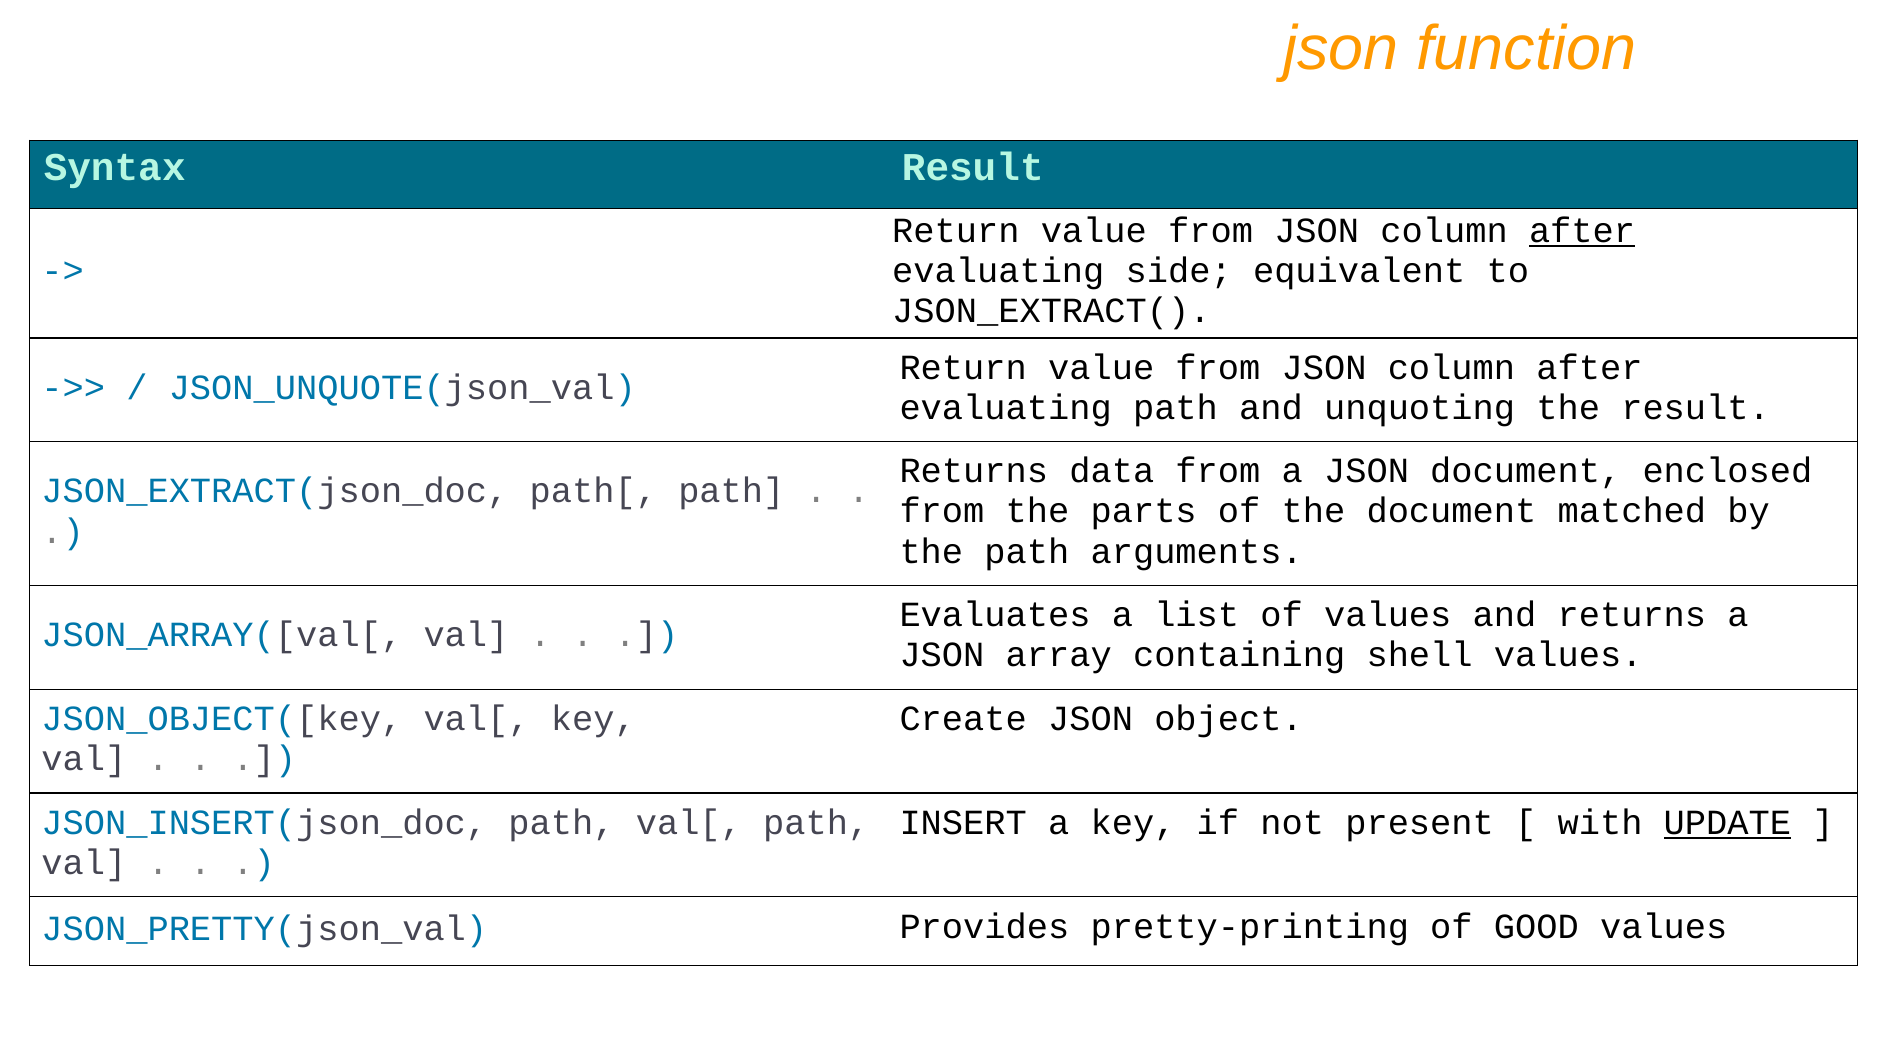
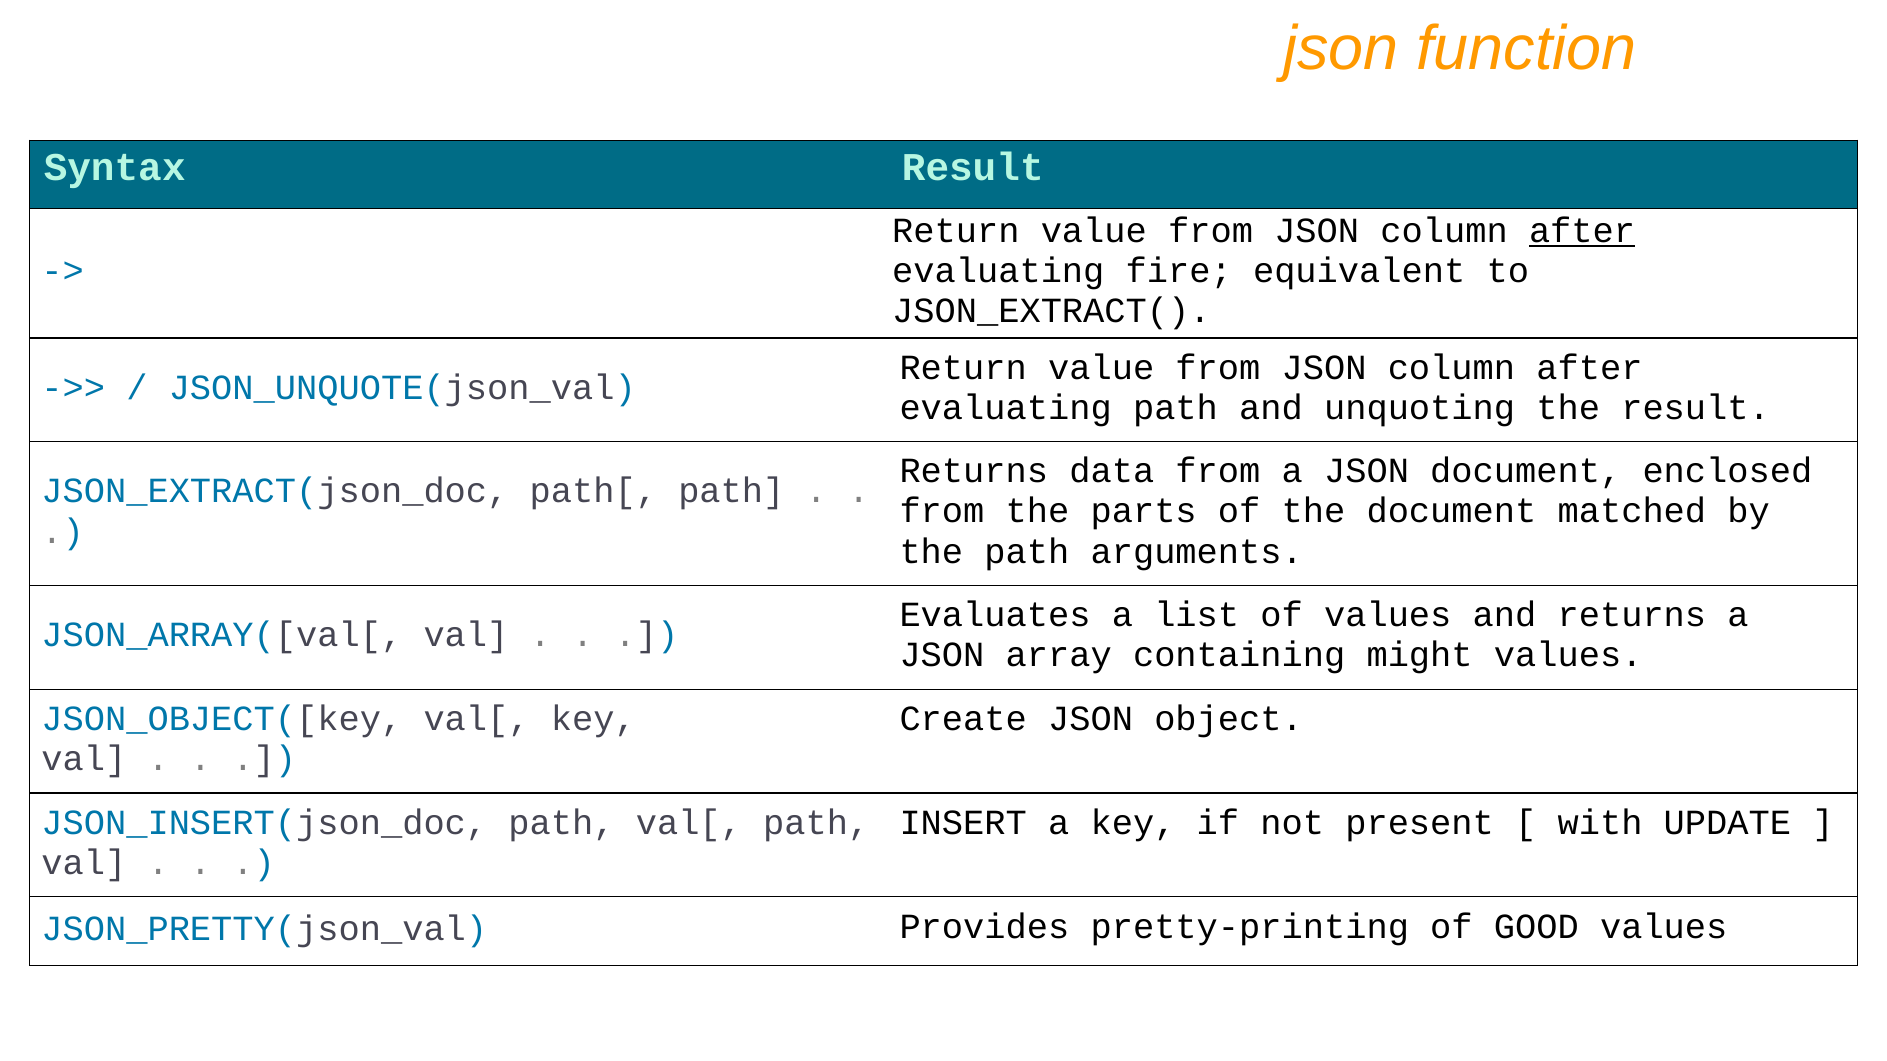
side: side -> fire
shell: shell -> might
UPDATE underline: present -> none
